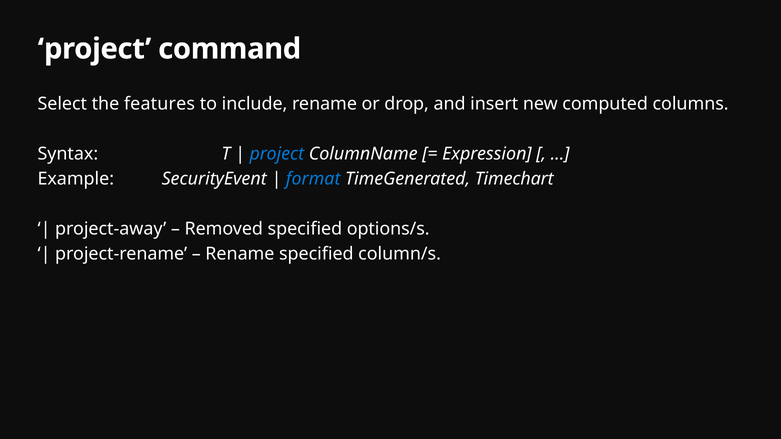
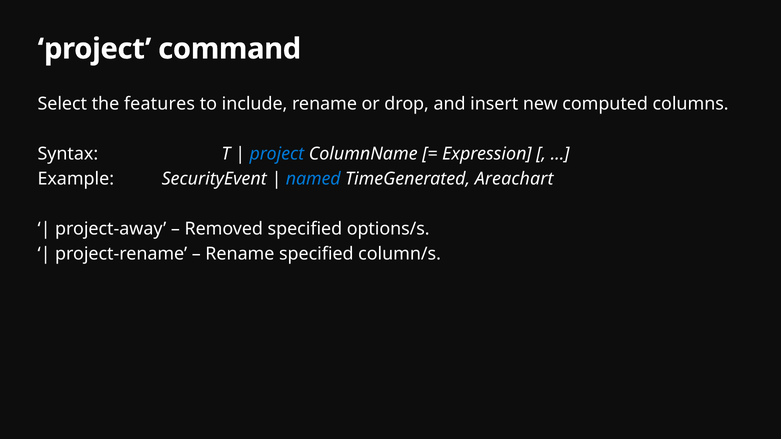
format: format -> named
Timechart: Timechart -> Areachart
